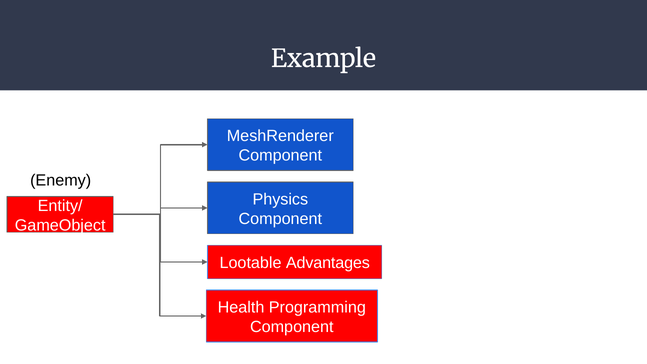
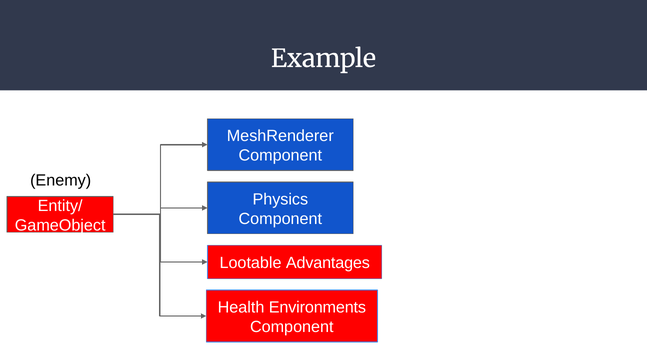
Programming: Programming -> Environments
